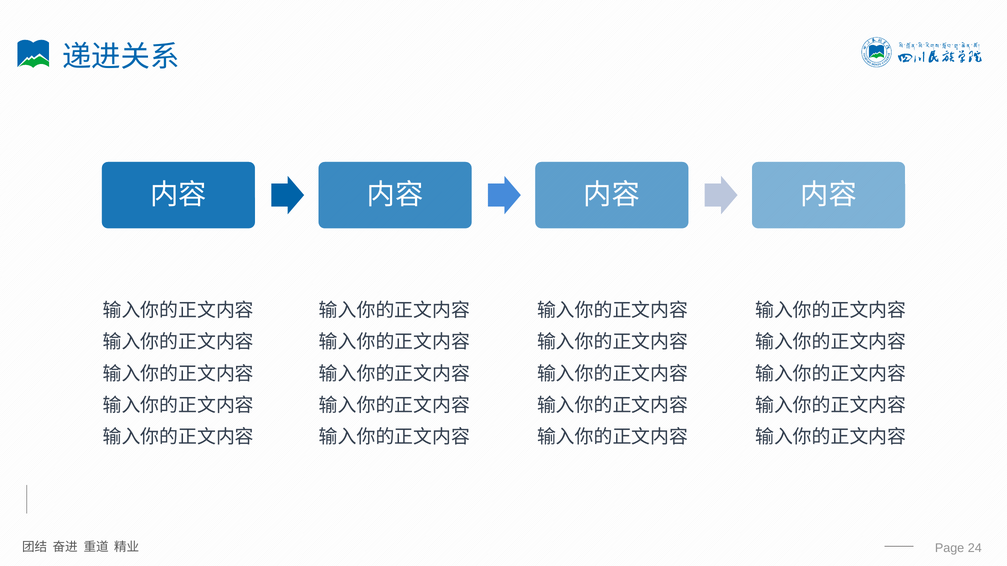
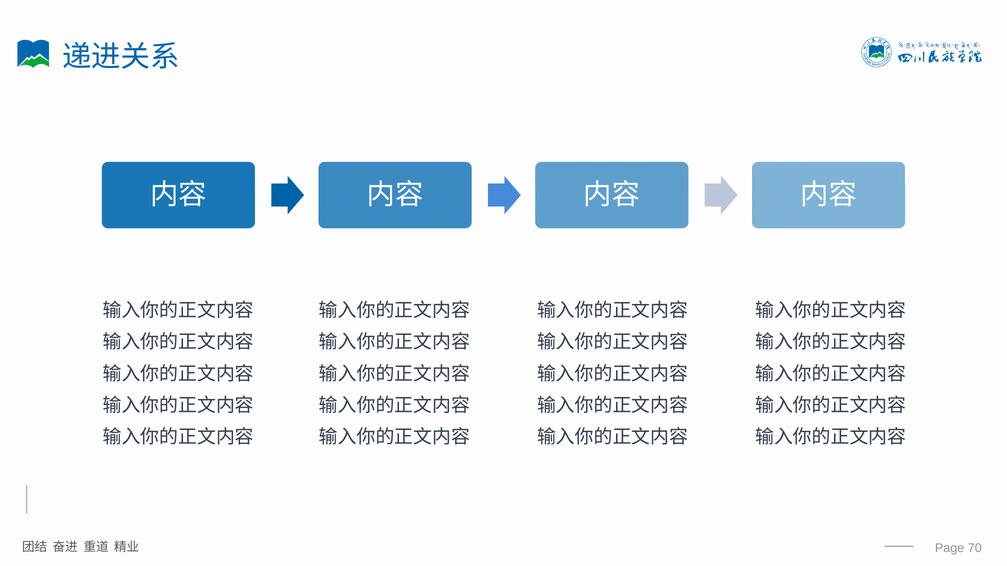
24: 24 -> 70
